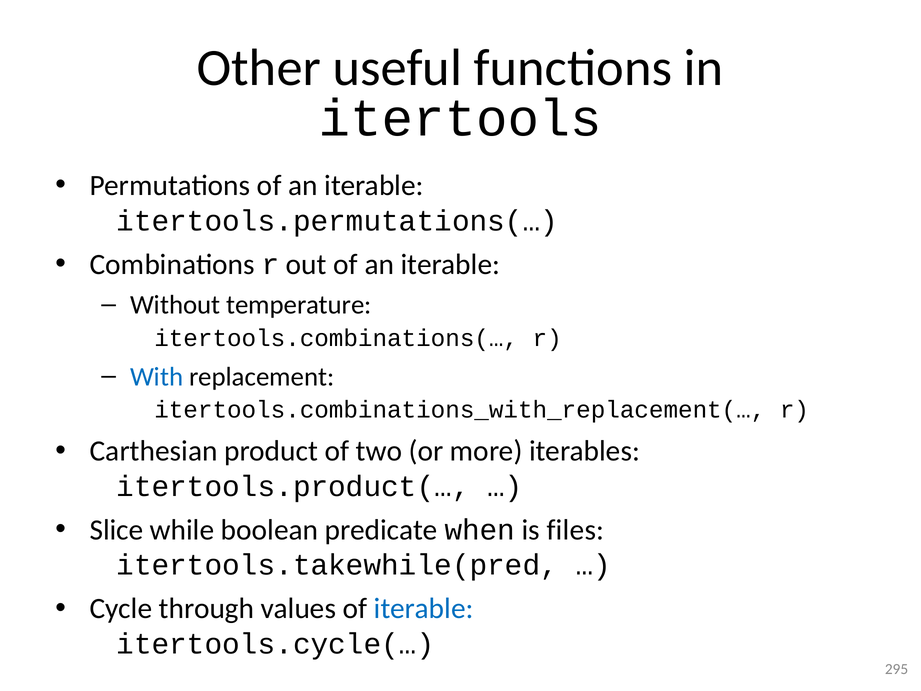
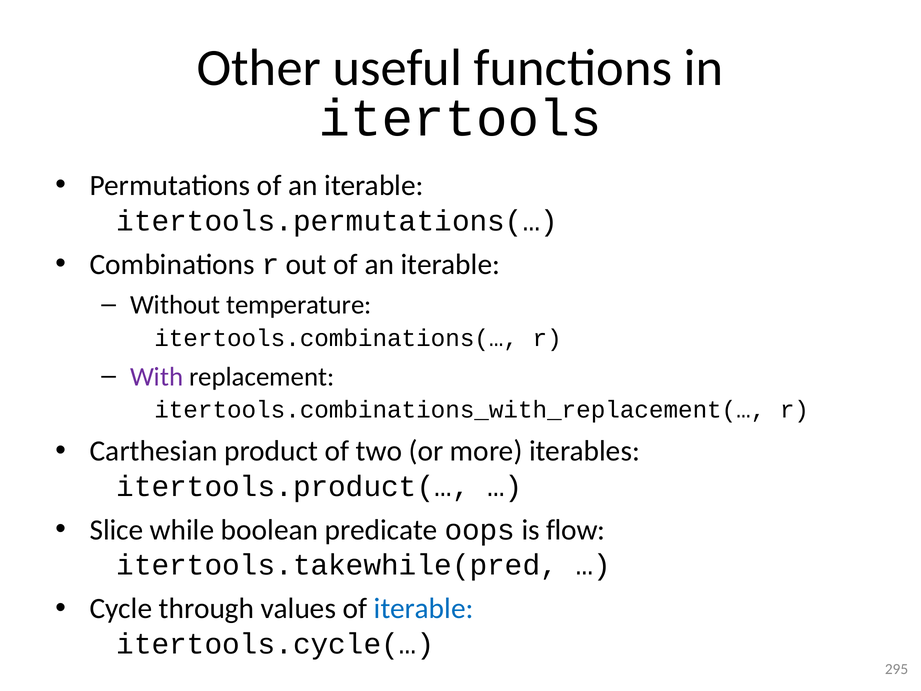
With colour: blue -> purple
when: when -> oops
files: files -> flow
